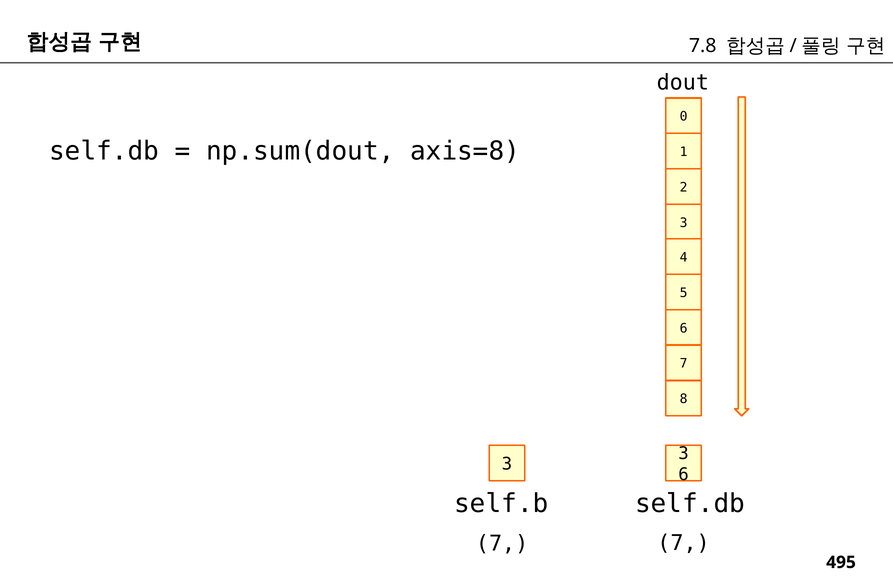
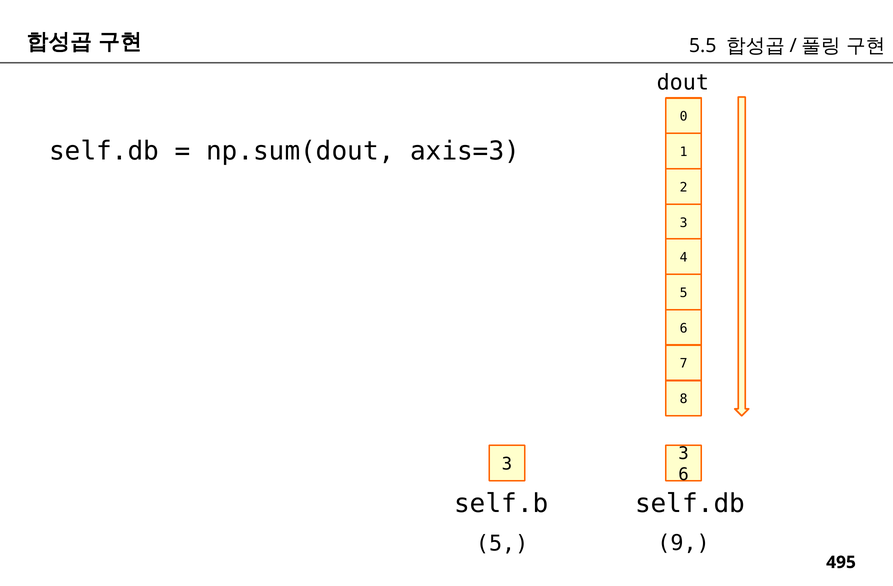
7.8: 7.8 -> 5.5
axis=8: axis=8 -> axis=3
7 at (684, 544): 7 -> 9
7 at (502, 544): 7 -> 5
